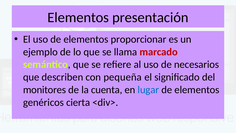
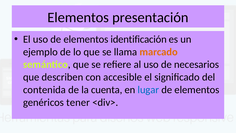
proporcionar: proporcionar -> identificación
marcado colour: red -> orange
pequeña: pequeña -> accesible
monitores: monitores -> contenida
cierta: cierta -> tener
